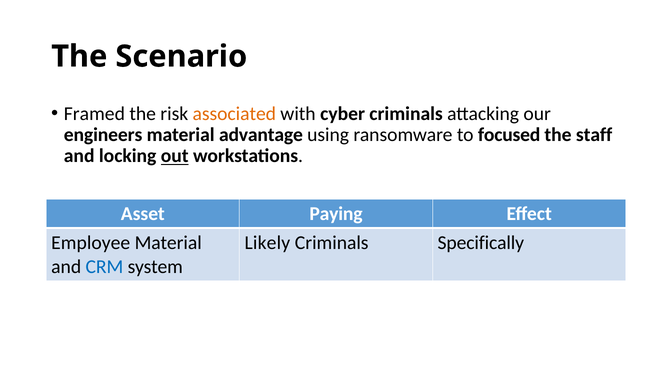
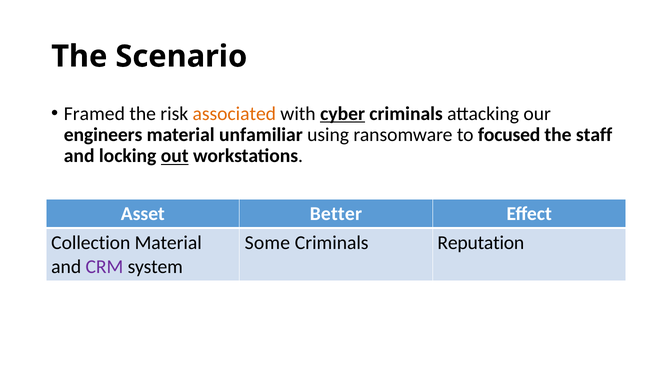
cyber underline: none -> present
advantage: advantage -> unfamiliar
Paying: Paying -> Better
Employee: Employee -> Collection
Likely: Likely -> Some
Specifically: Specifically -> Reputation
CRM colour: blue -> purple
